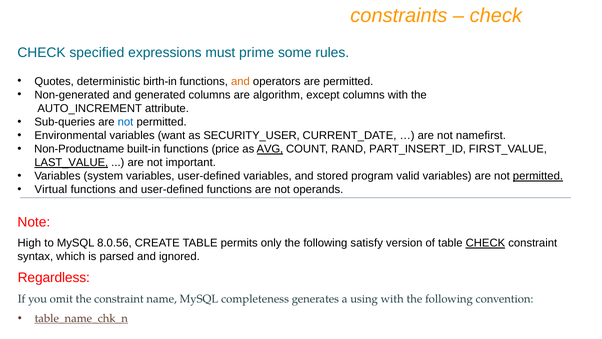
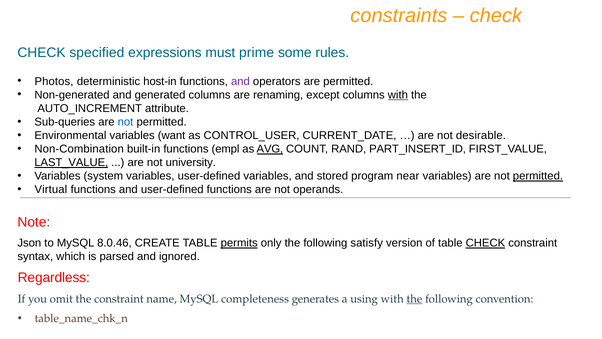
Quotes: Quotes -> Photos
birth-in: birth-in -> host-in
and at (240, 81) colour: orange -> purple
algorithm: algorithm -> renaming
with at (398, 95) underline: none -> present
SECURITY_USER: SECURITY_USER -> CONTROL_USER
namefirst: namefirst -> desirable
Non-Productname: Non-Productname -> Non-Combination
price: price -> empl
important: important -> university
valid: valid -> near
High: High -> Json
8.0.56: 8.0.56 -> 8.0.46
permits underline: none -> present
the at (414, 298) underline: none -> present
table_name_chk_n underline: present -> none
